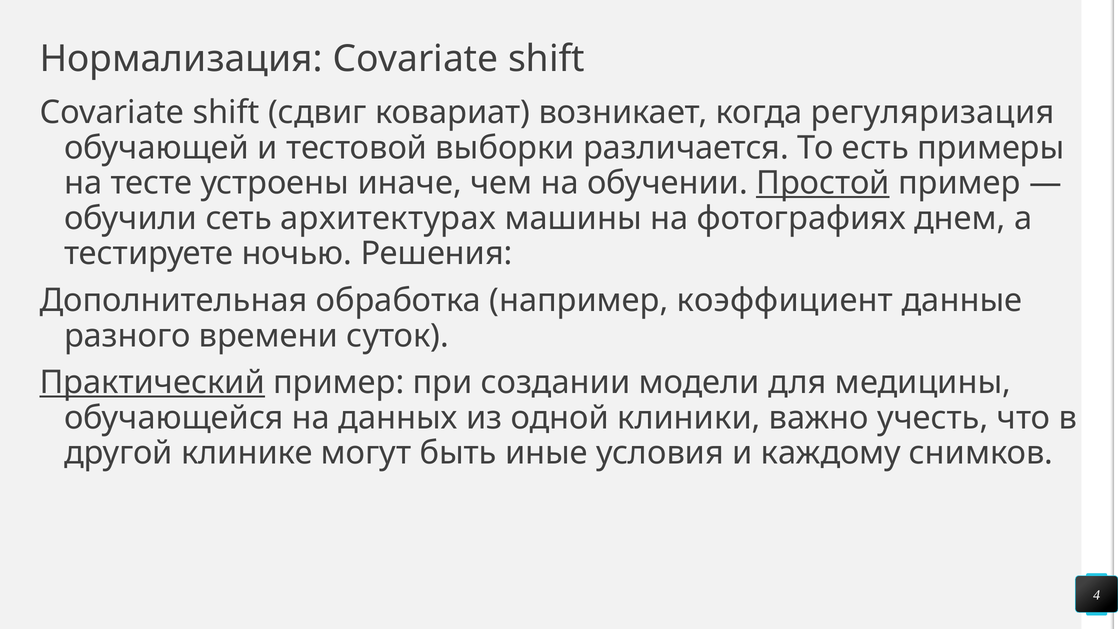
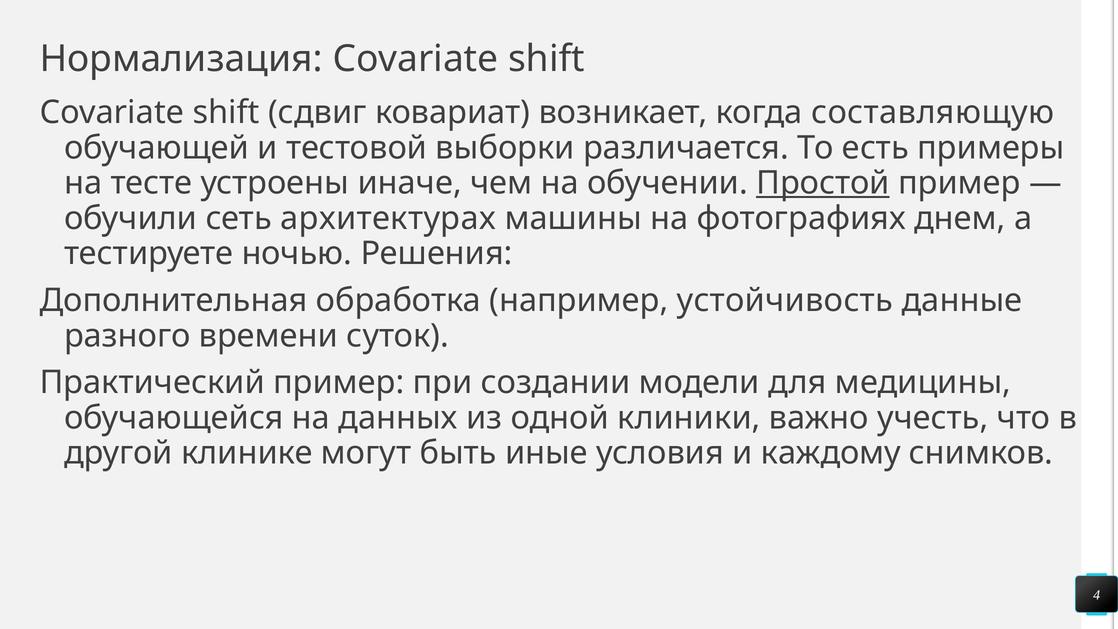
регуляризация: регуляризация -> составляющую
коэффициент: коэффициент -> устойчивость
Практический underline: present -> none
